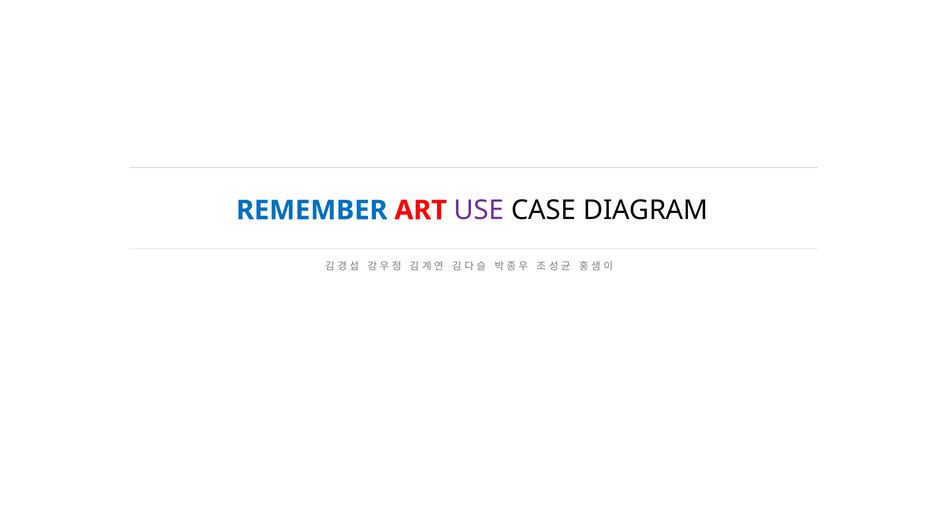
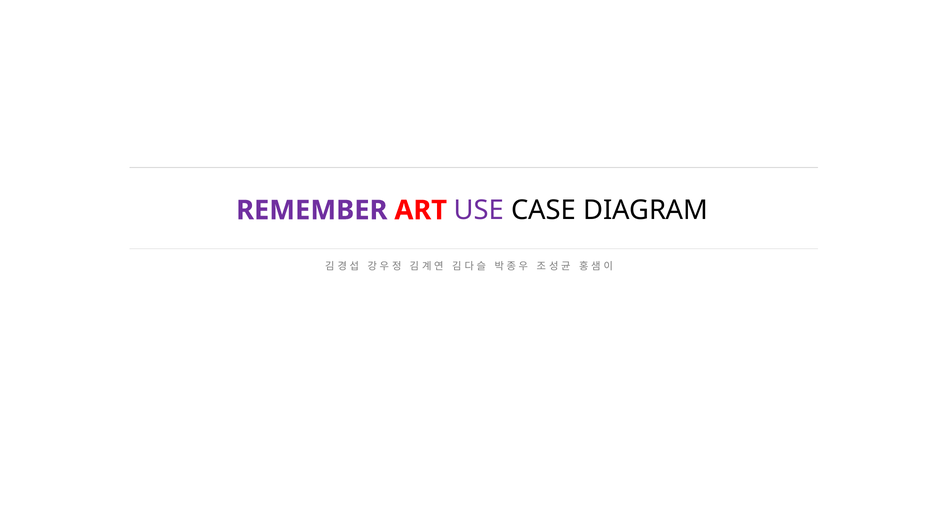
REMEMBER colour: blue -> purple
